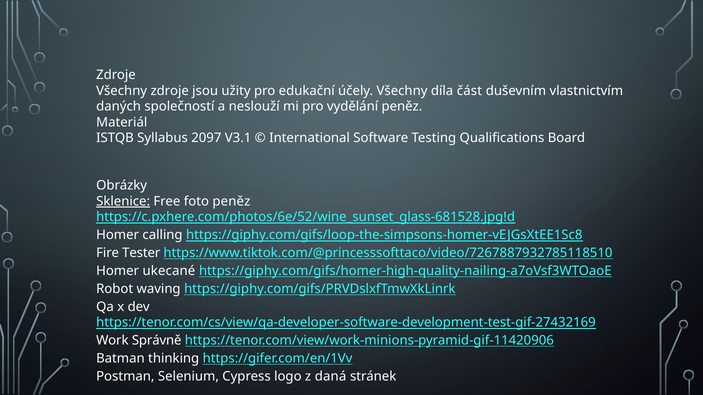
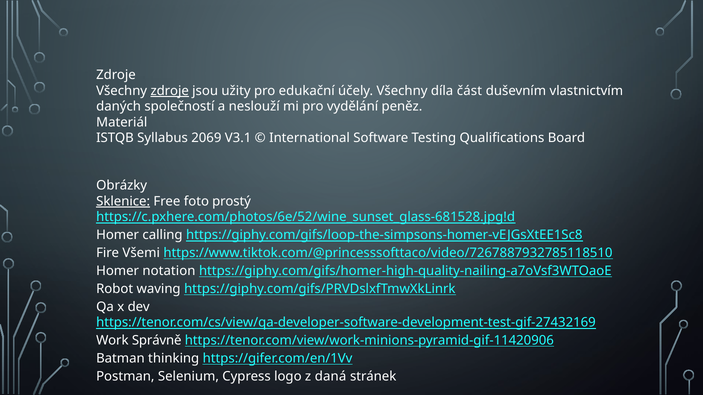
zdroje at (170, 91) underline: none -> present
2097: 2097 -> 2069
foto peněz: peněz -> prostý
Tester: Tester -> Všemi
ukecané: ukecané -> notation
